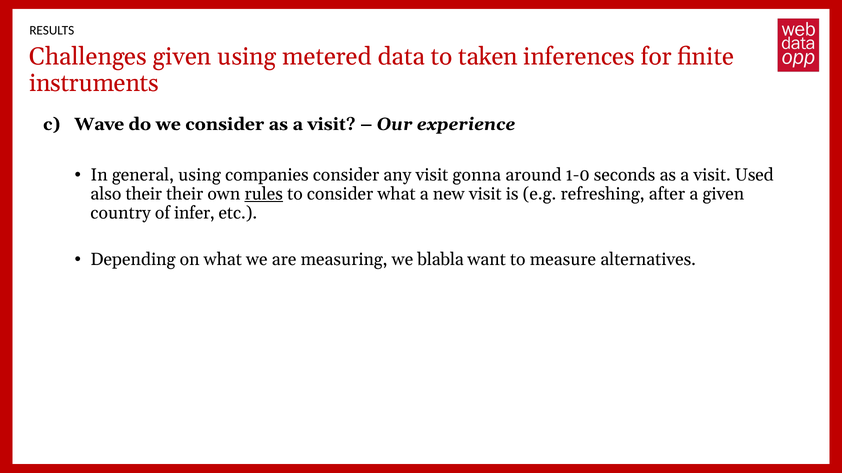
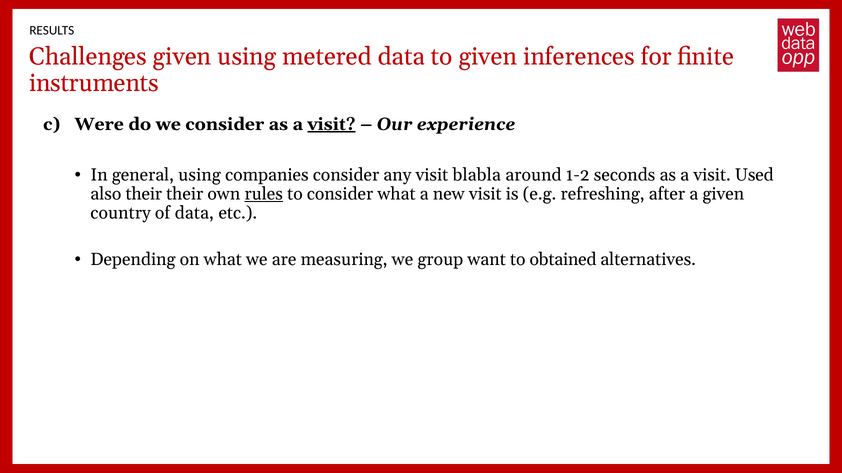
to taken: taken -> given
Wave: Wave -> Were
visit at (331, 124) underline: none -> present
gonna: gonna -> blabla
1-0: 1-0 -> 1-2
of infer: infer -> data
blabla: blabla -> group
measure: measure -> obtained
